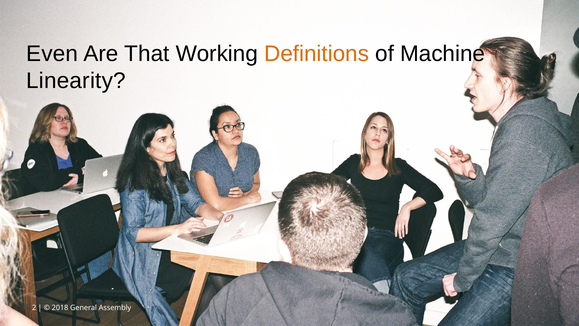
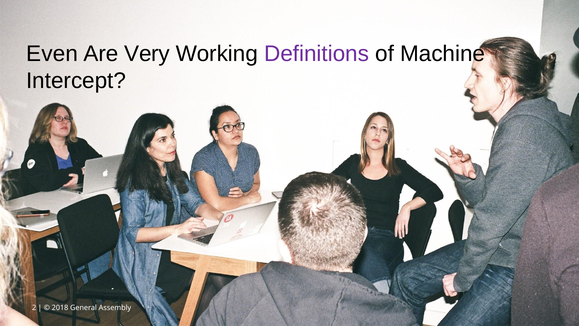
That: That -> Very
Definitions colour: orange -> purple
Linearity: Linearity -> Intercept
